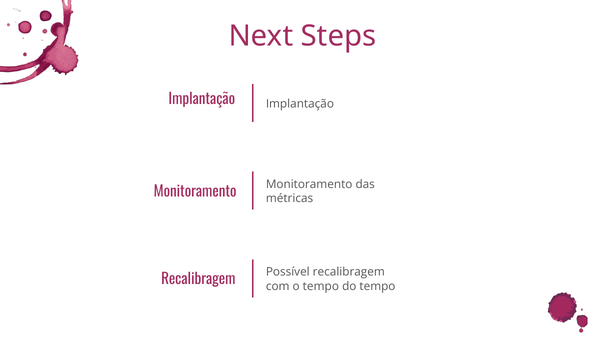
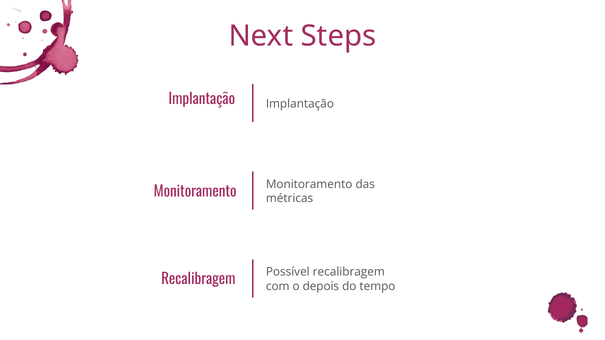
o tempo: tempo -> depois
